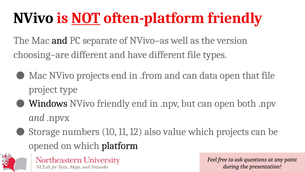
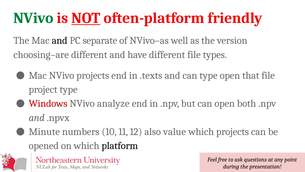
NVivo at (33, 18) colour: black -> green
.from: .from -> .texts
can data: data -> type
Windows colour: black -> red
NVivo friendly: friendly -> analyze
Storage: Storage -> Minute
